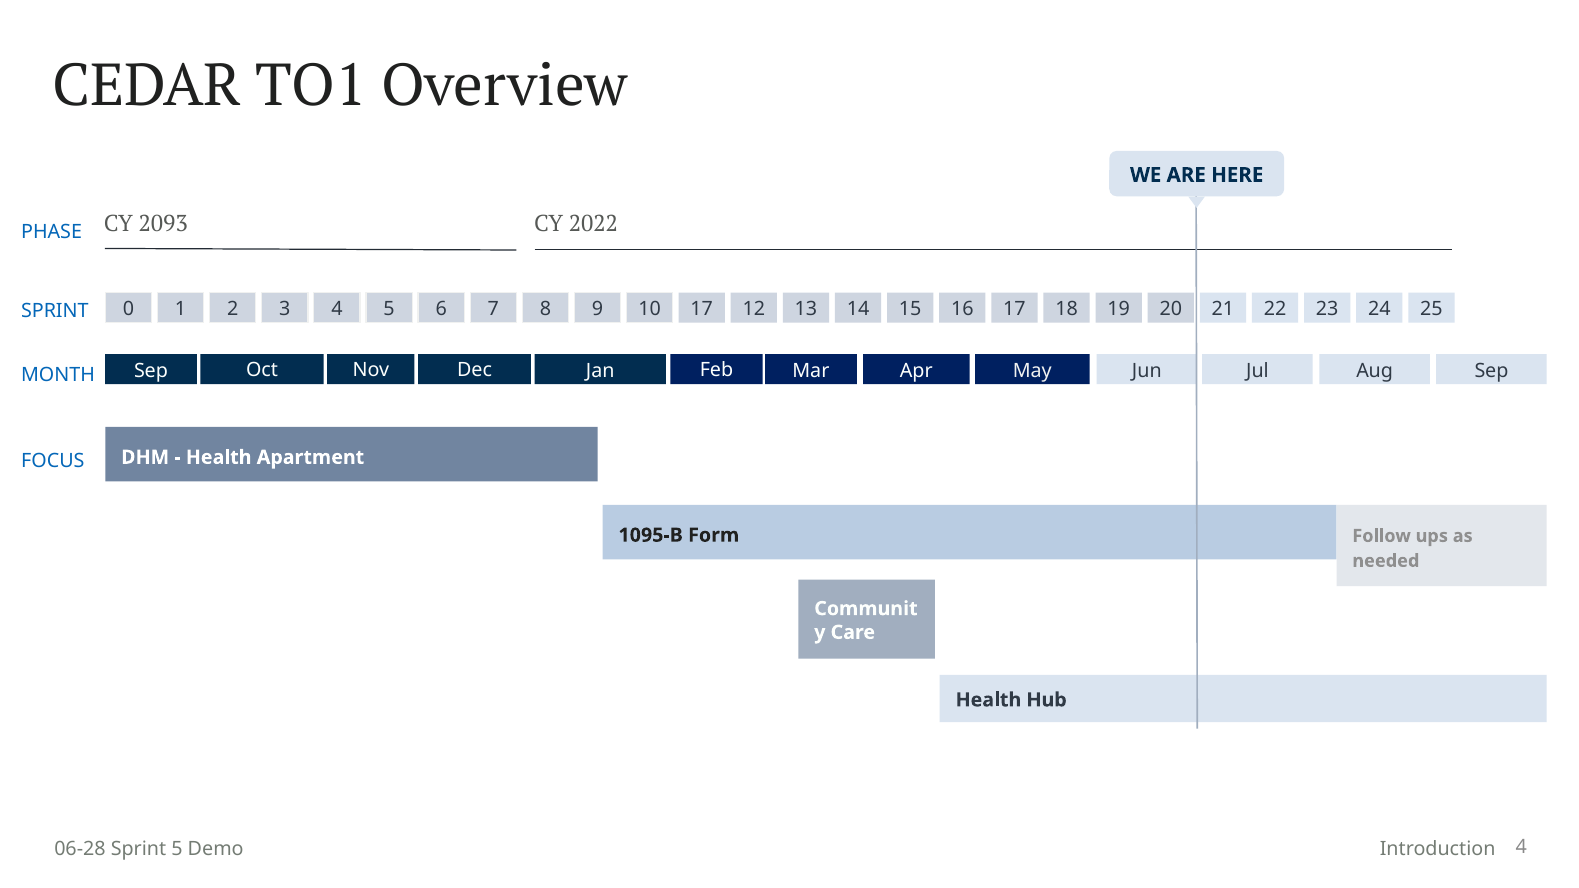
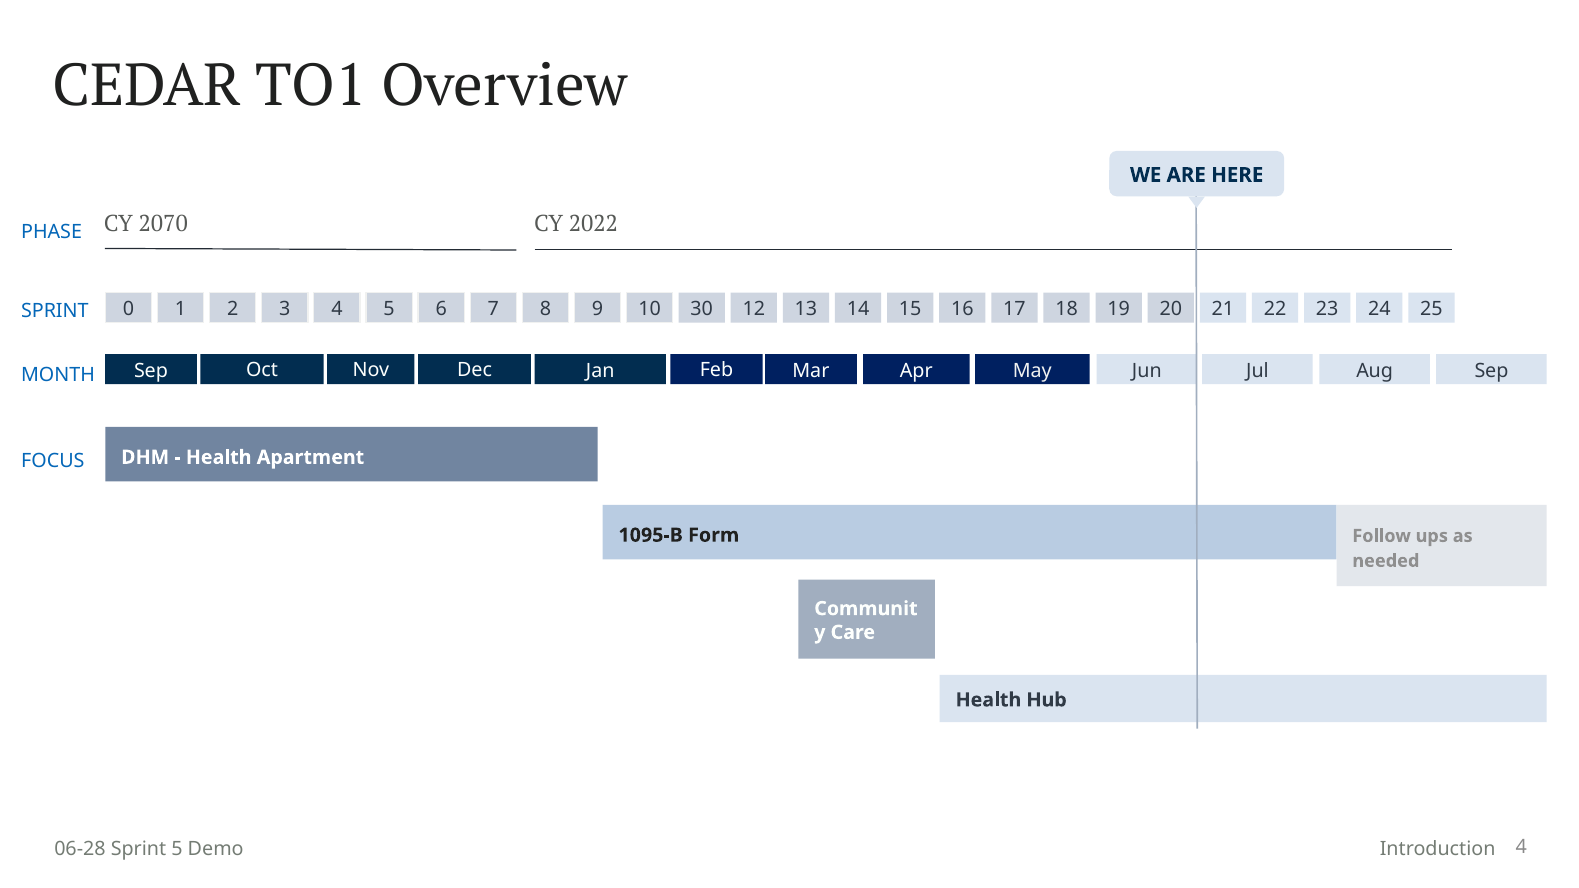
2093: 2093 -> 2070
10 17: 17 -> 30
